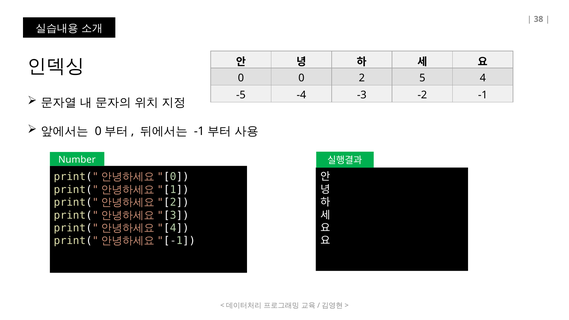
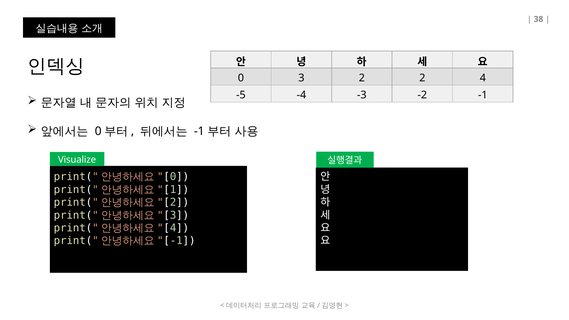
0 0: 0 -> 3
2 5: 5 -> 2
Number: Number -> Visualize
